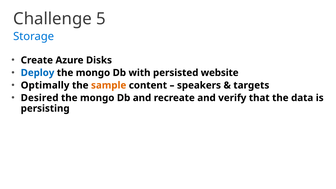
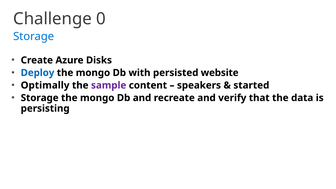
5: 5 -> 0
sample colour: orange -> purple
targets: targets -> started
Desired at (40, 98): Desired -> Storage
